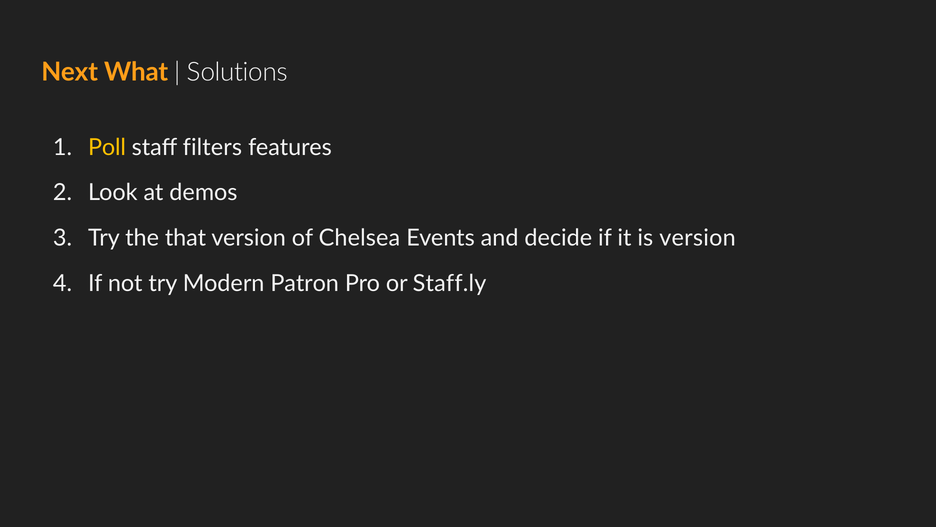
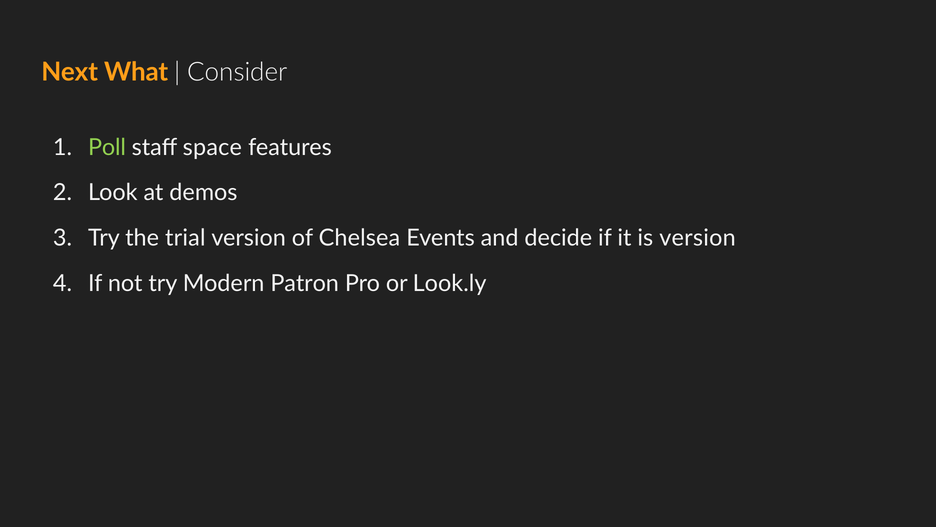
Solutions: Solutions -> Consider
Poll colour: yellow -> light green
filters: filters -> space
that: that -> trial
Staff.ly: Staff.ly -> Look.ly
